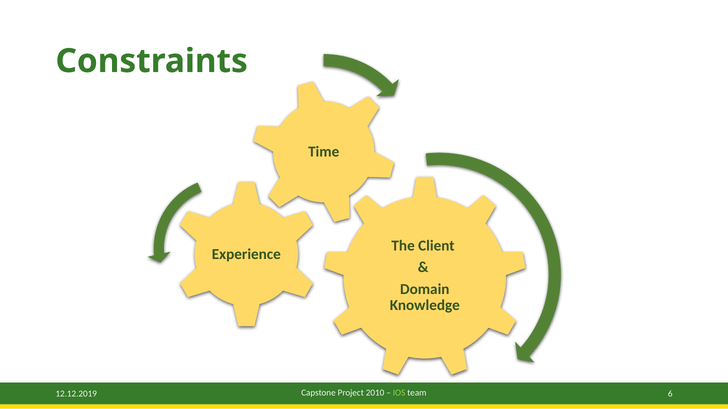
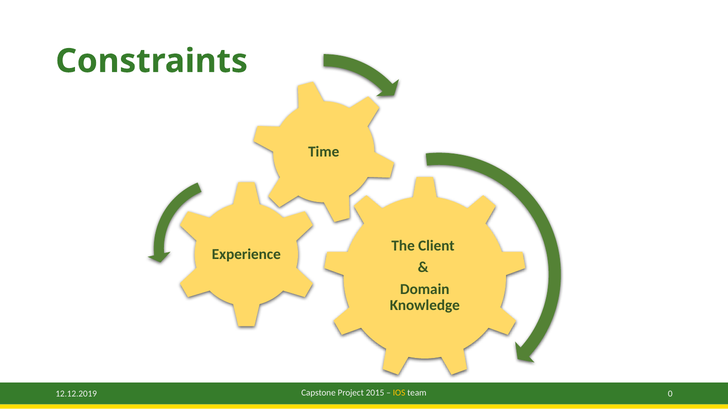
2010: 2010 -> 2015
IOS colour: light green -> yellow
6: 6 -> 0
